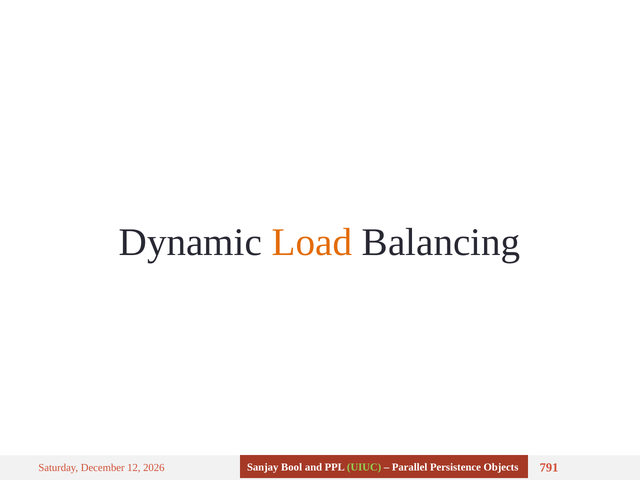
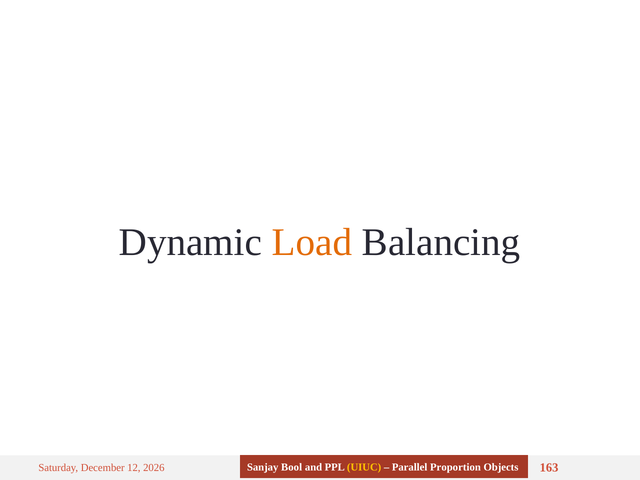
UIUC colour: light green -> yellow
Persistence: Persistence -> Proportion
791: 791 -> 163
